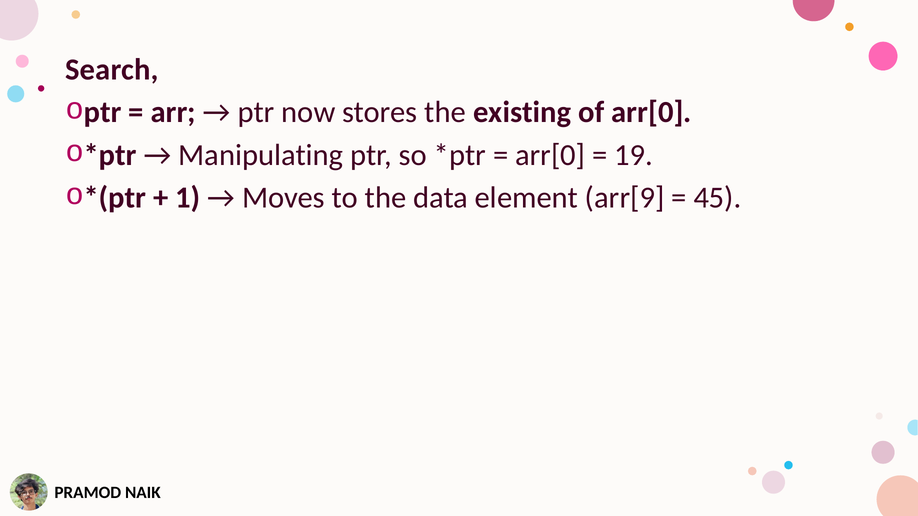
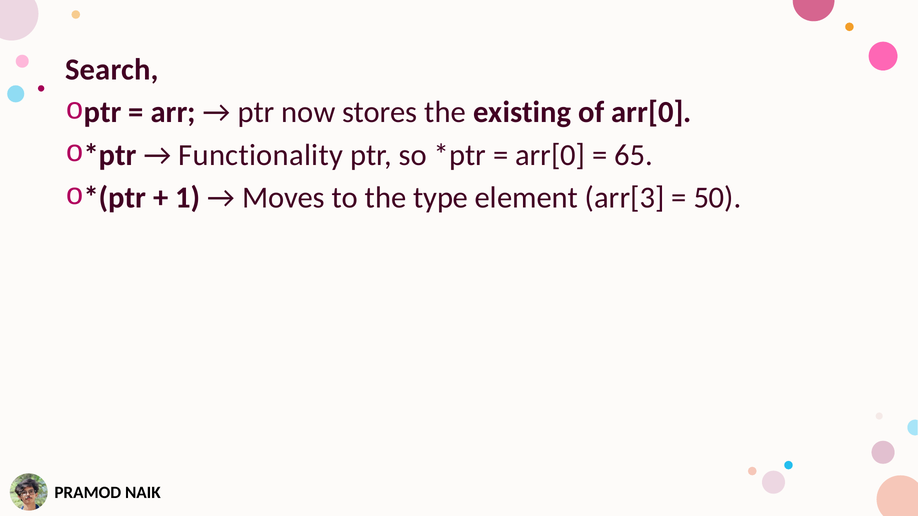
Manipulating: Manipulating -> Functionality
19: 19 -> 65
data: data -> type
arr[9: arr[9 -> arr[3
45: 45 -> 50
